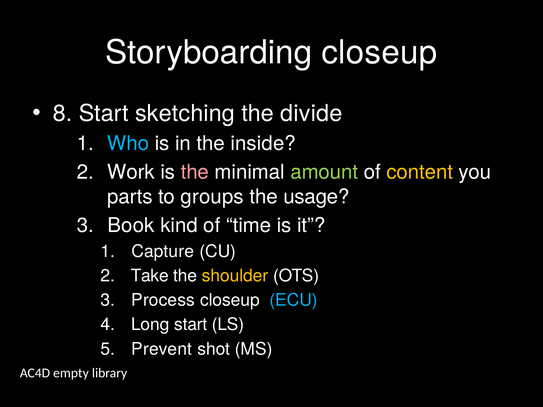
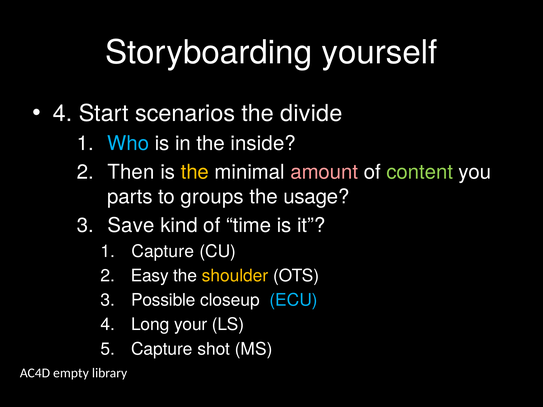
Storyboarding closeup: closeup -> yourself
8 at (63, 113): 8 -> 4
sketching: sketching -> scenarios
Work: Work -> Then
the at (195, 172) colour: pink -> yellow
amount colour: light green -> pink
content colour: yellow -> light green
Book: Book -> Save
Take: Take -> Easy
Process: Process -> Possible
Long start: start -> your
Prevent at (162, 349): Prevent -> Capture
